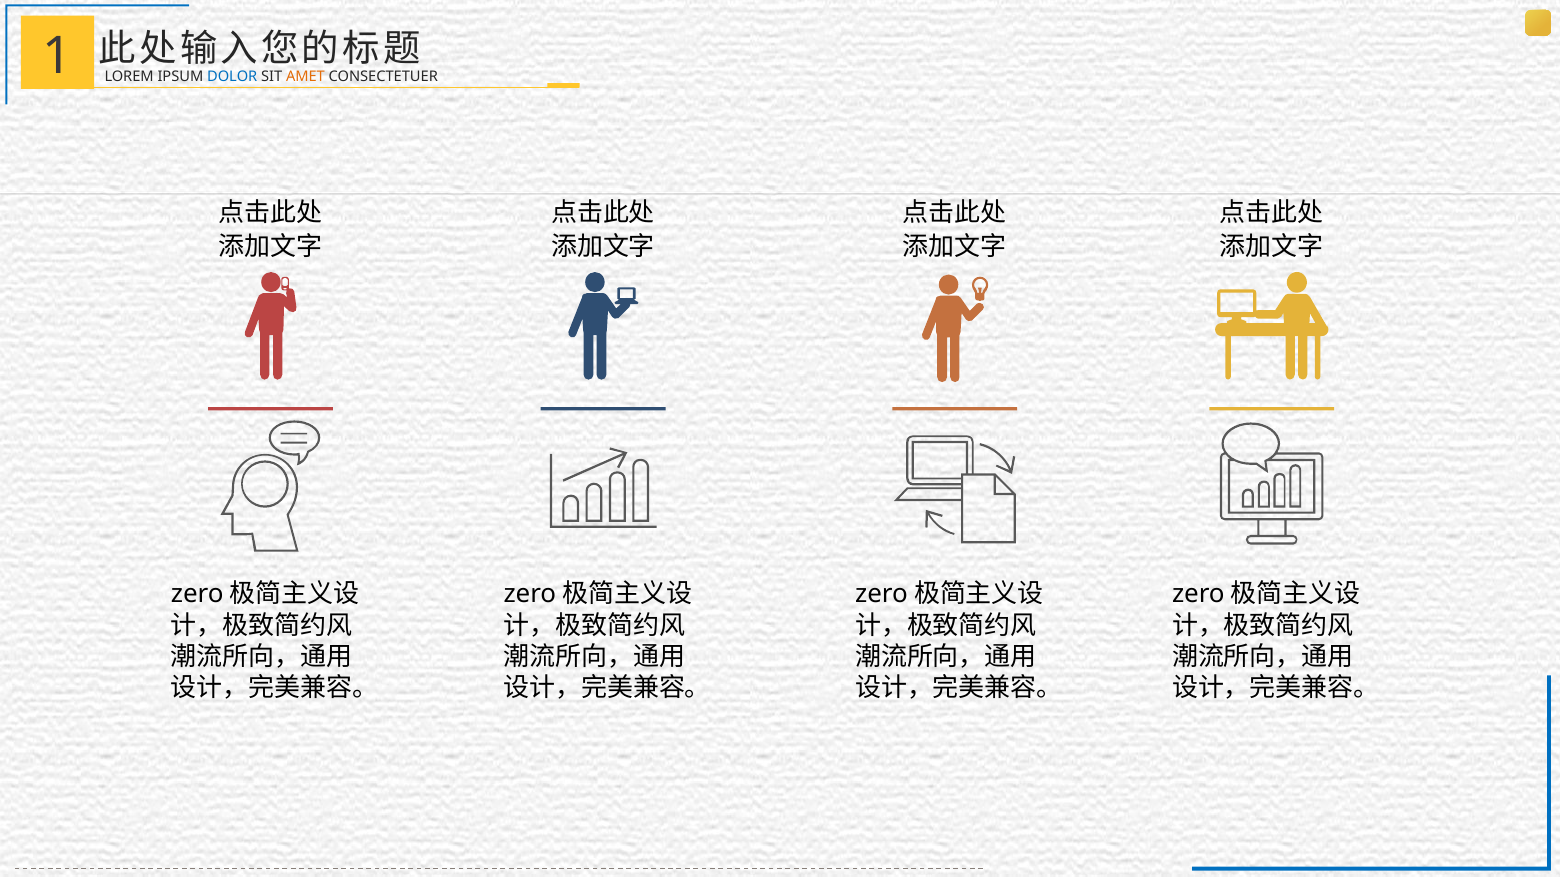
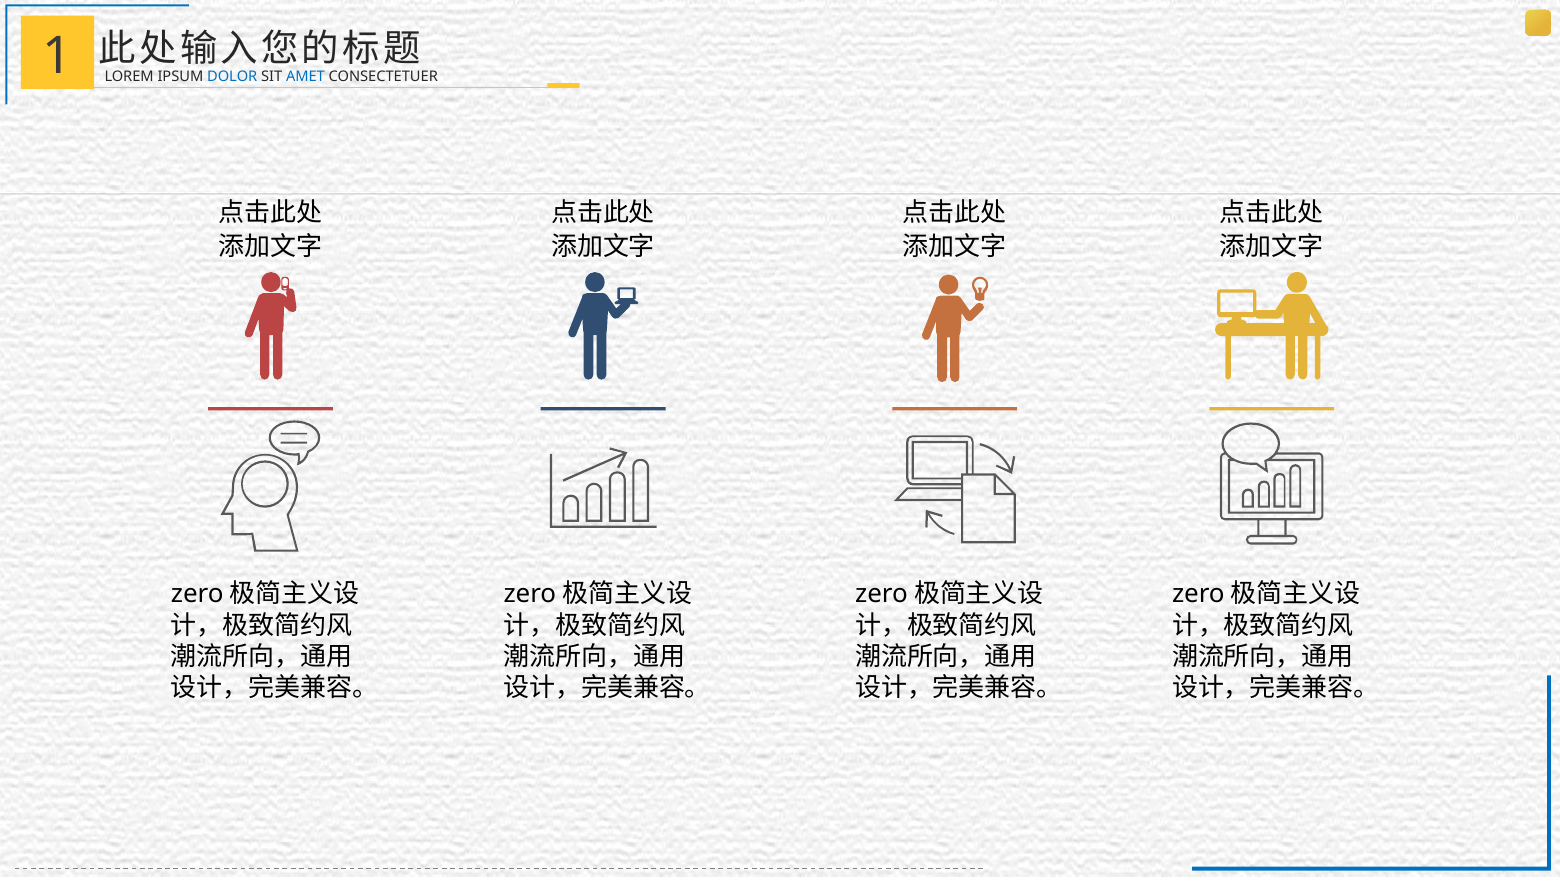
AMET colour: orange -> blue
